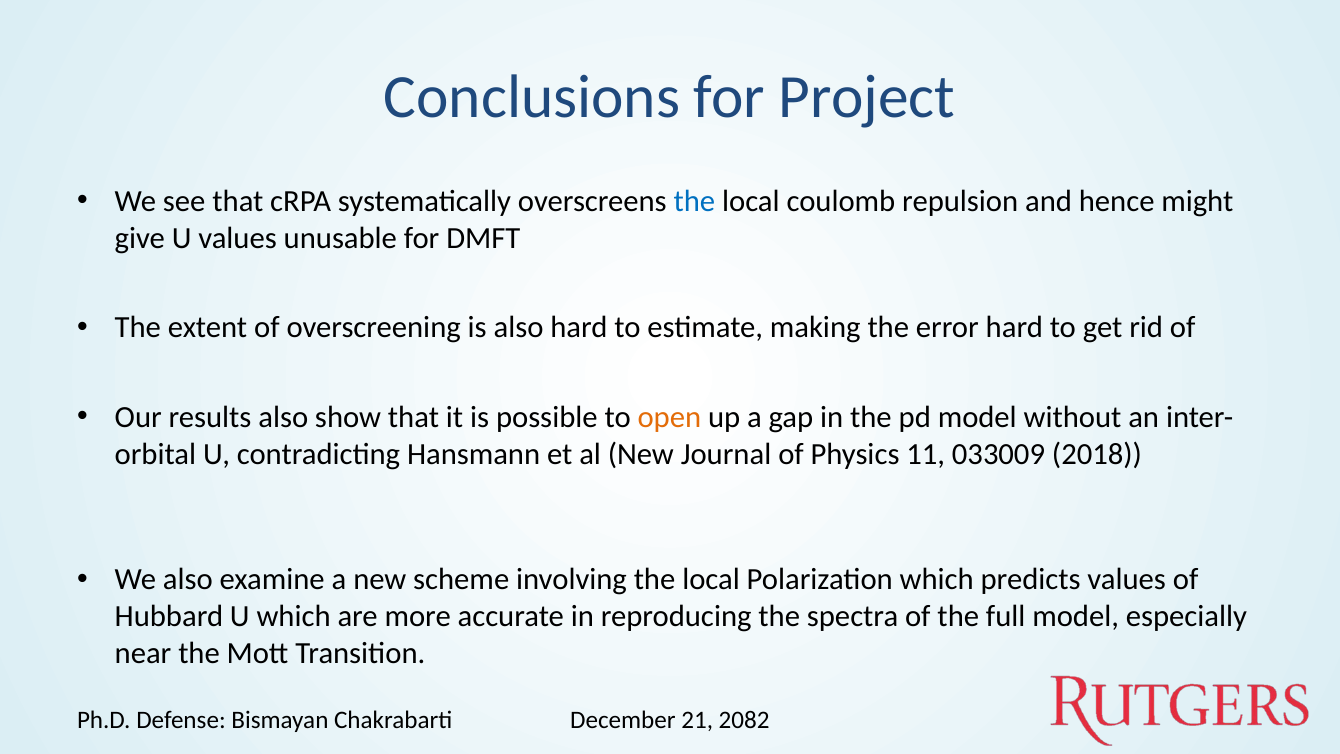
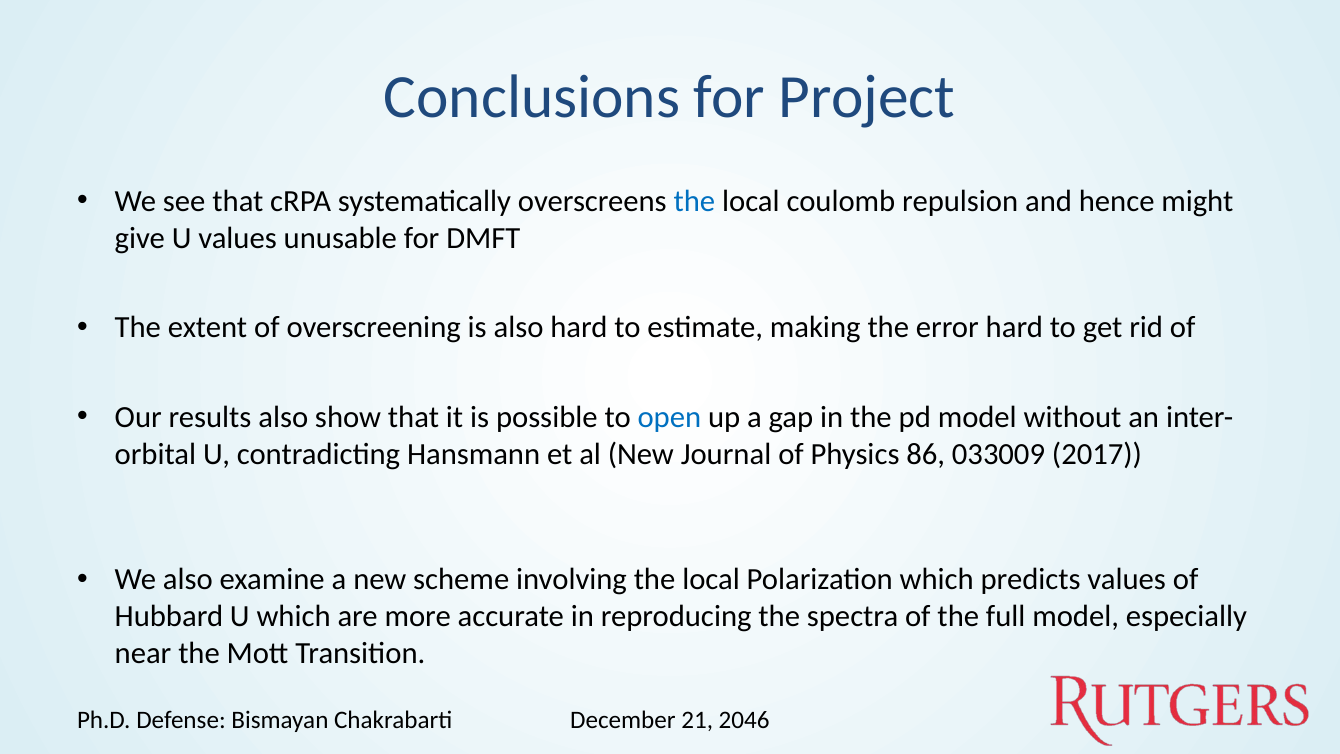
open colour: orange -> blue
11: 11 -> 86
2018: 2018 -> 2017
2082: 2082 -> 2046
